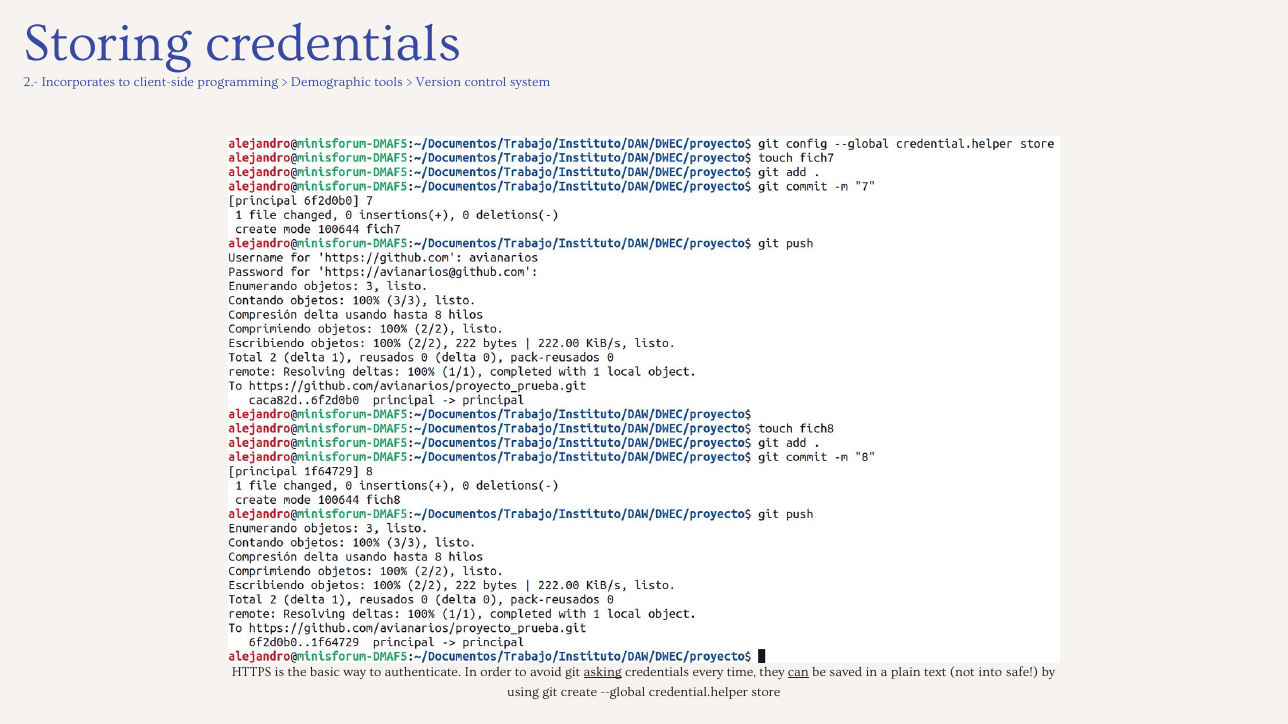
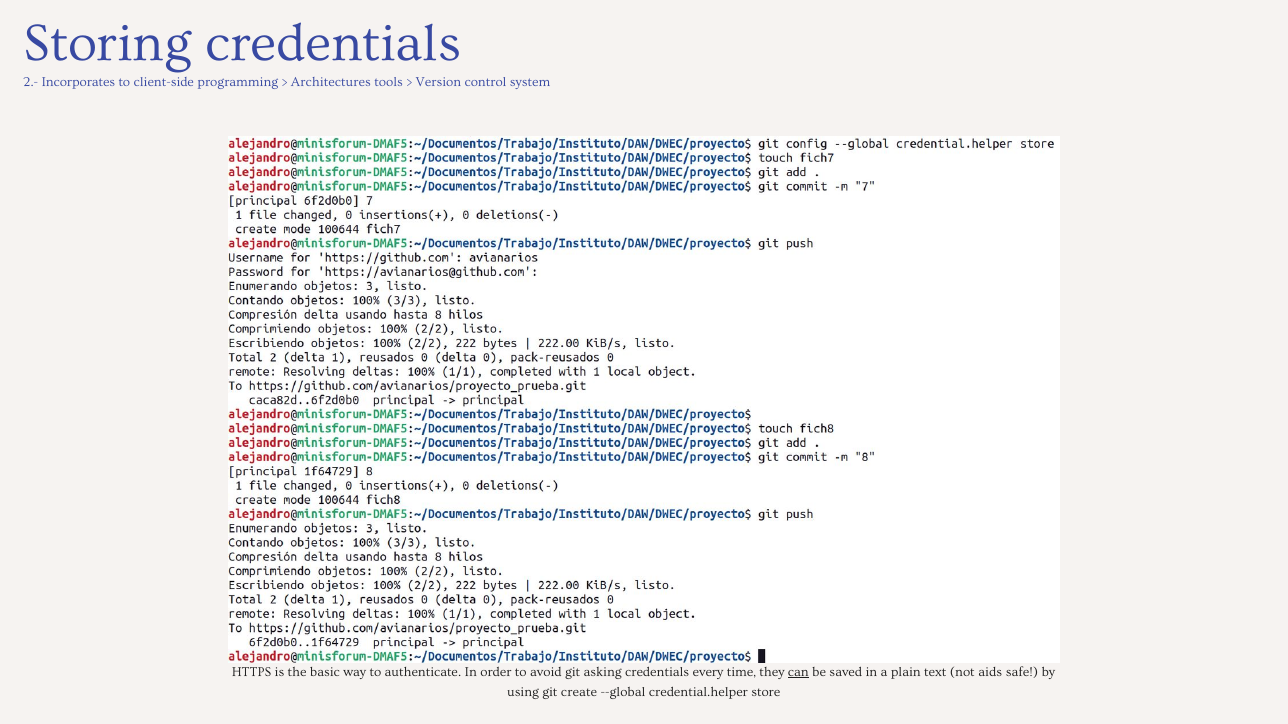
Demographic: Demographic -> Architectures
asking underline: present -> none
into: into -> aids
